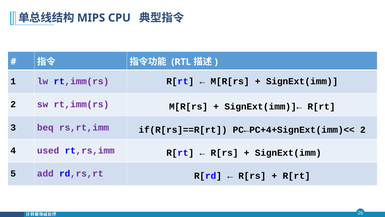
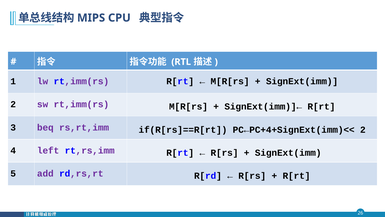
used: used -> left
